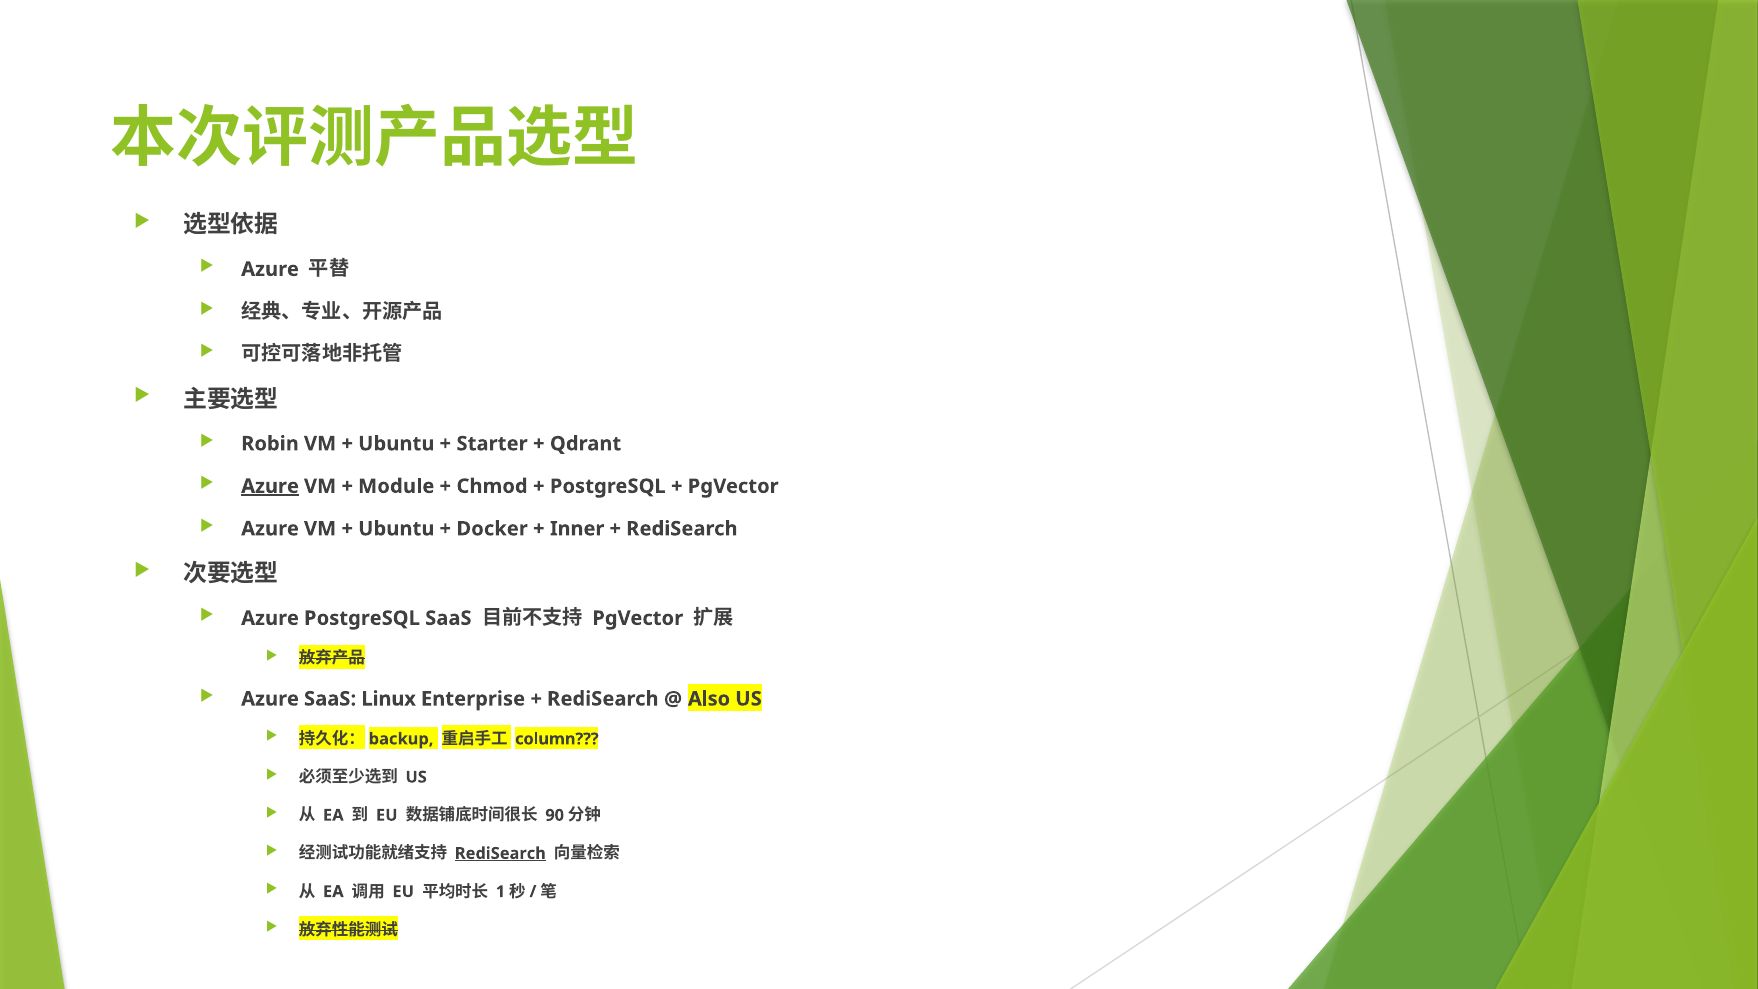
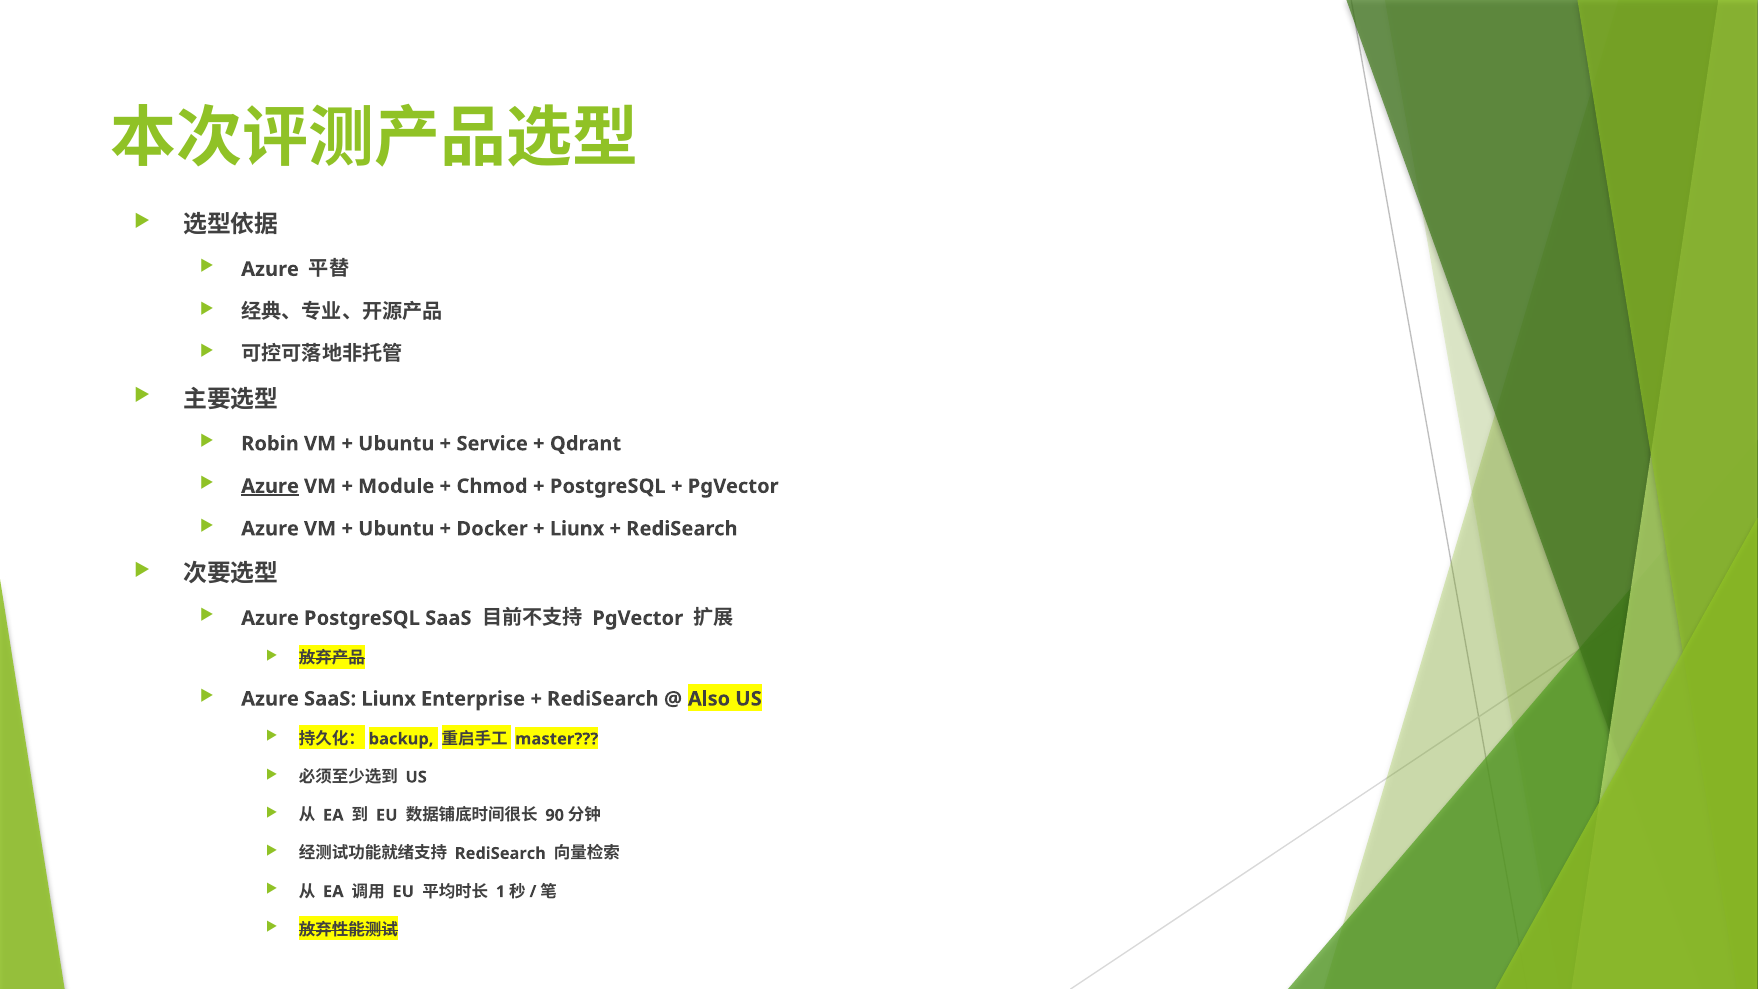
Starter: Starter -> Service
Inner at (577, 529): Inner -> Liunx
SaaS Linux: Linux -> Liunx
column: column -> master
RediSearch at (500, 853) underline: present -> none
